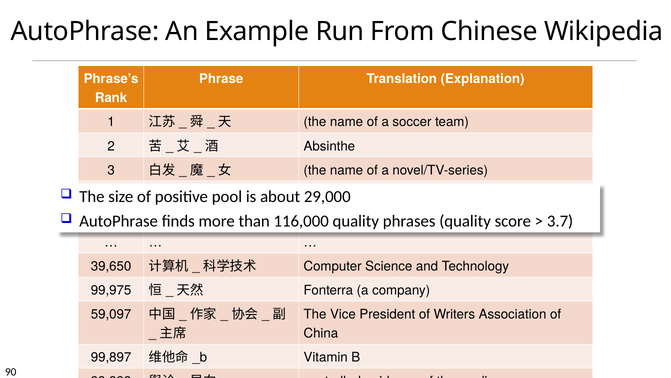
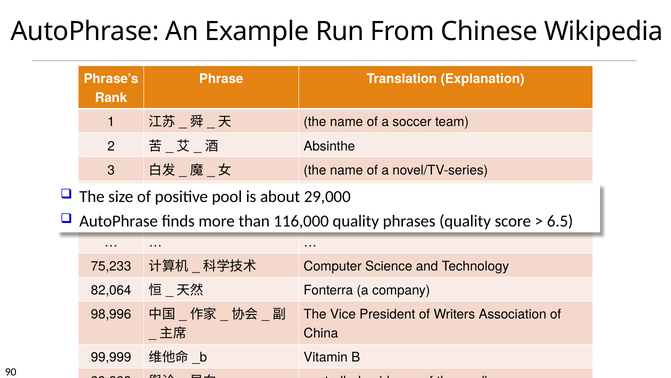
3.7: 3.7 -> 6.5
39,650: 39,650 -> 75,233
99,975: 99,975 -> 82,064
59,097: 59,097 -> 98,996
99,897: 99,897 -> 99,999
